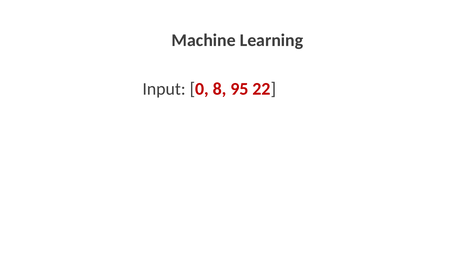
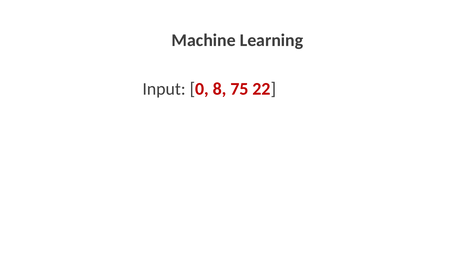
95: 95 -> 75
